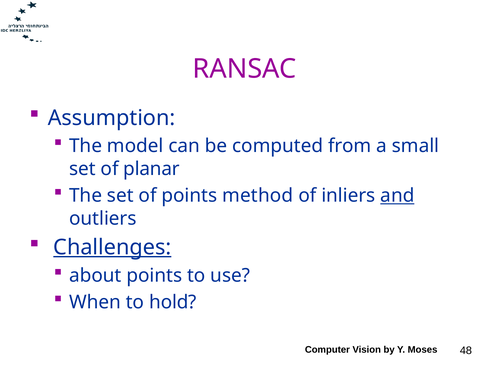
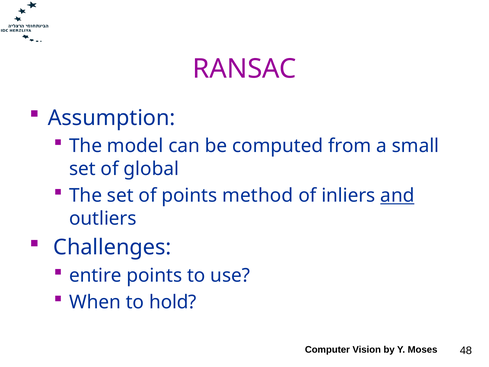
planar: planar -> global
Challenges underline: present -> none
about: about -> entire
